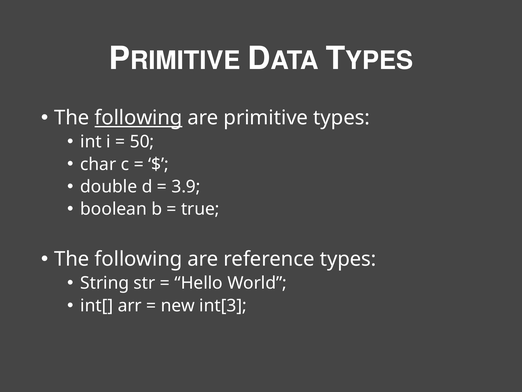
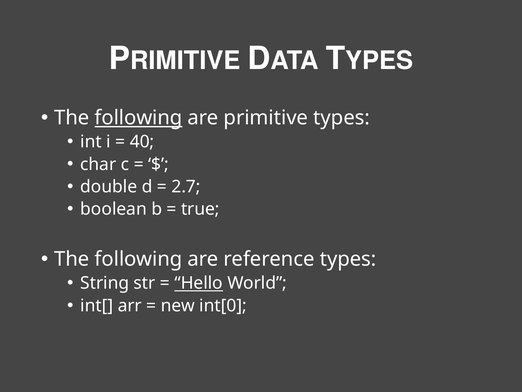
50: 50 -> 40
3.9: 3.9 -> 2.7
Hello underline: none -> present
int[3: int[3 -> int[0
